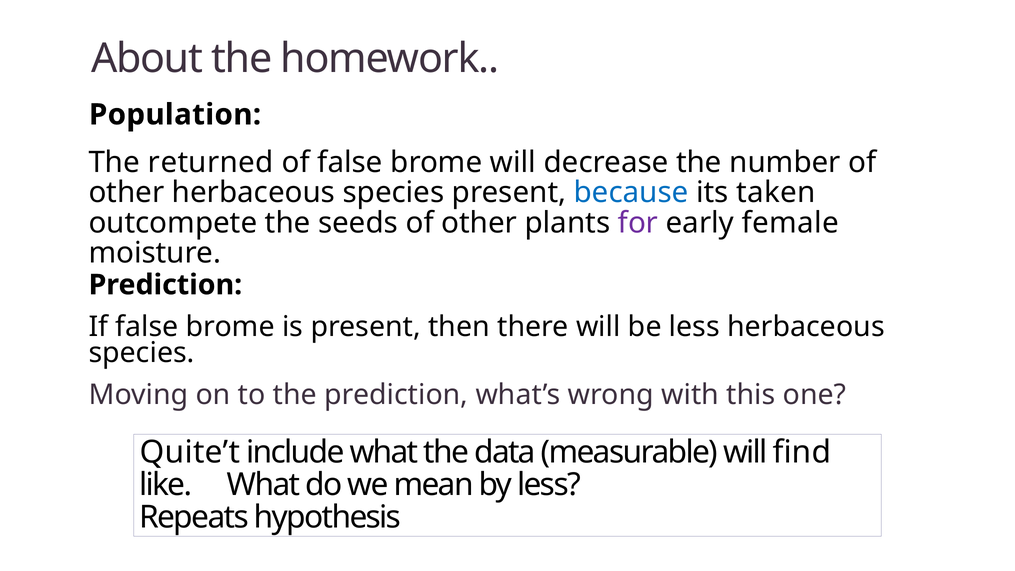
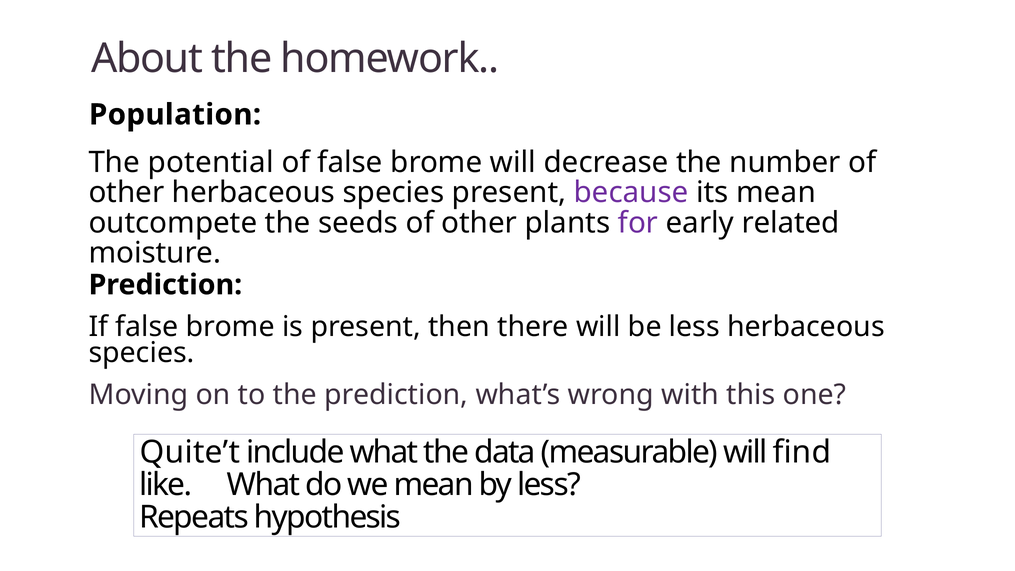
returned: returned -> potential
because colour: blue -> purple
its taken: taken -> mean
female: female -> related
